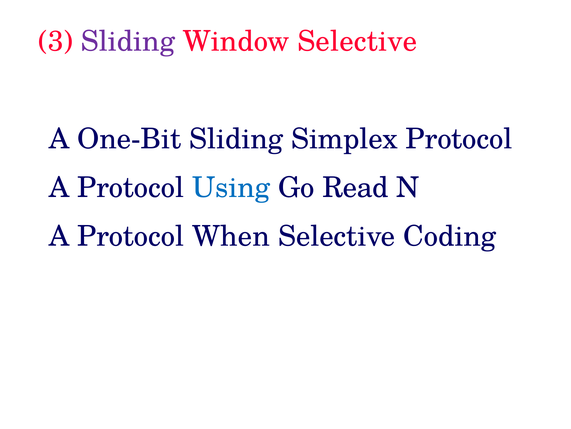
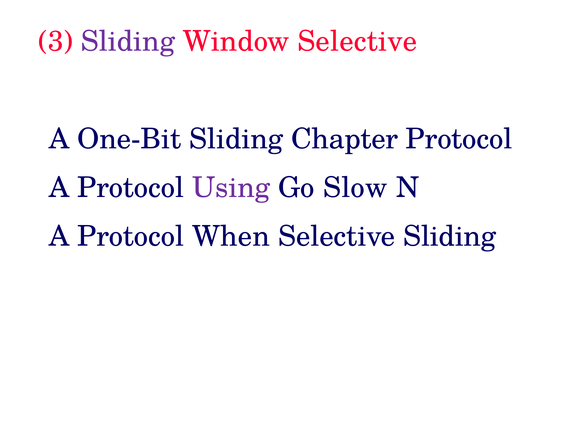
Simplex: Simplex -> Chapter
Using colour: blue -> purple
Read: Read -> Slow
Selective Coding: Coding -> Sliding
